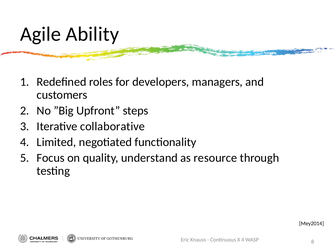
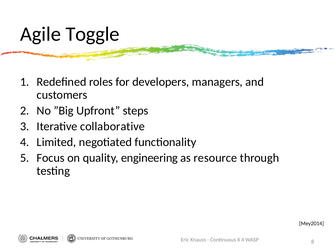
Ability: Ability -> Toggle
understand: understand -> engineering
